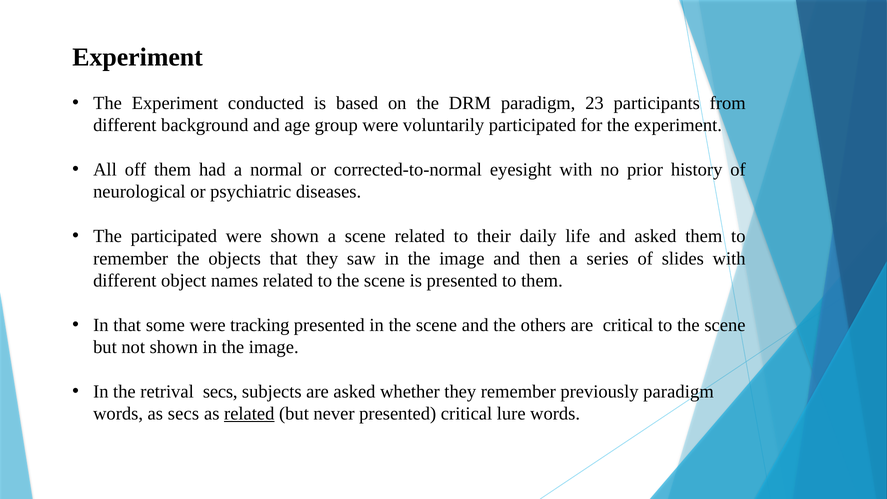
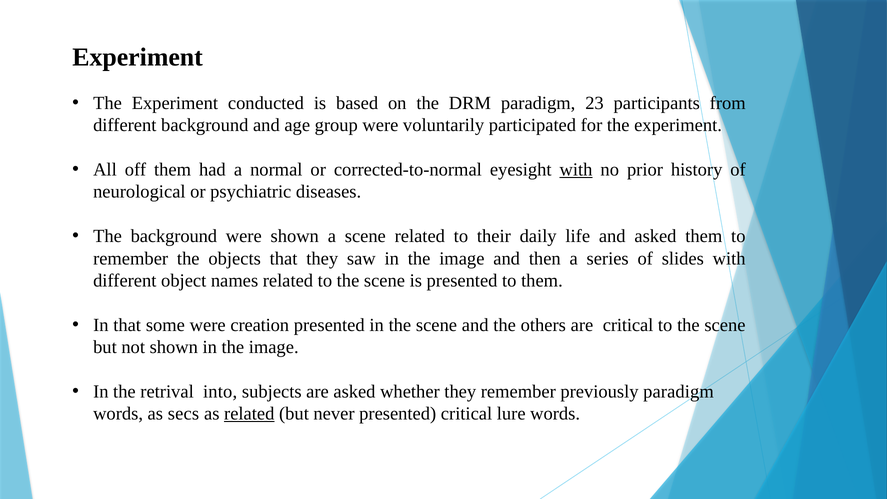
with at (576, 170) underline: none -> present
The participated: participated -> background
tracking: tracking -> creation
retrival secs: secs -> into
